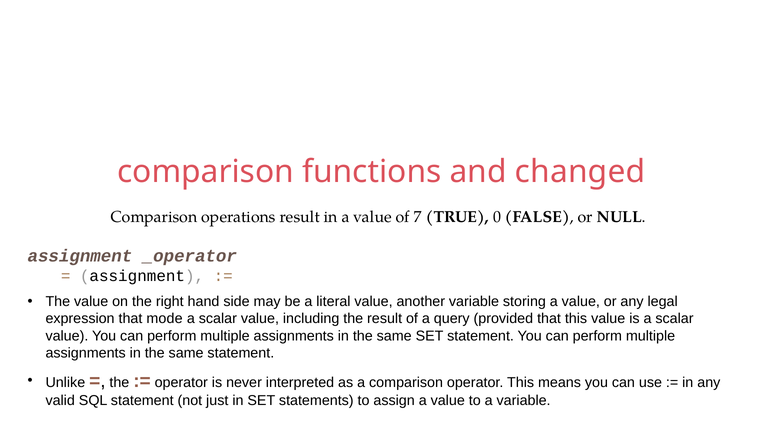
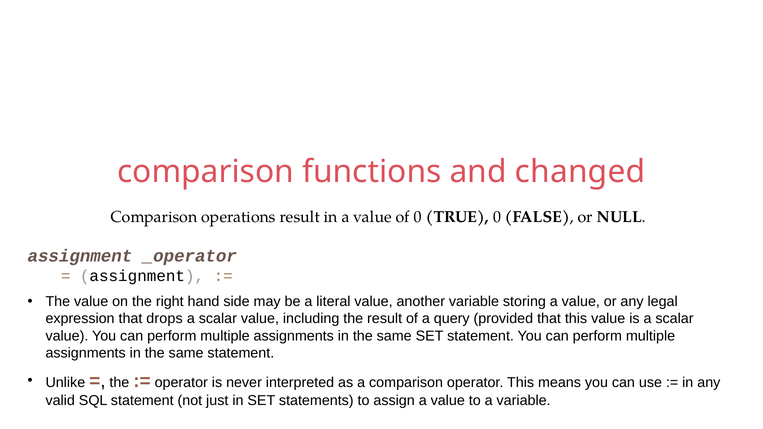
of 7: 7 -> 0
mode: mode -> drops
